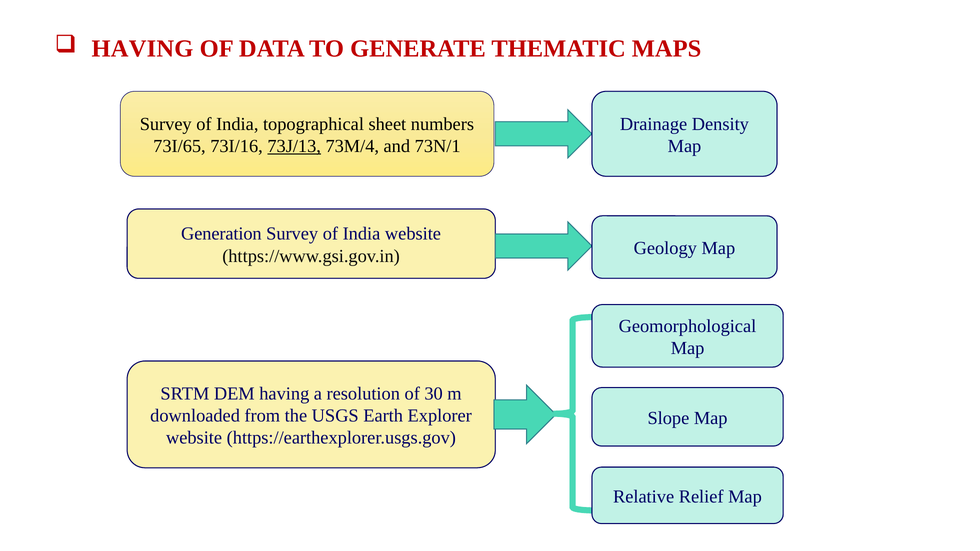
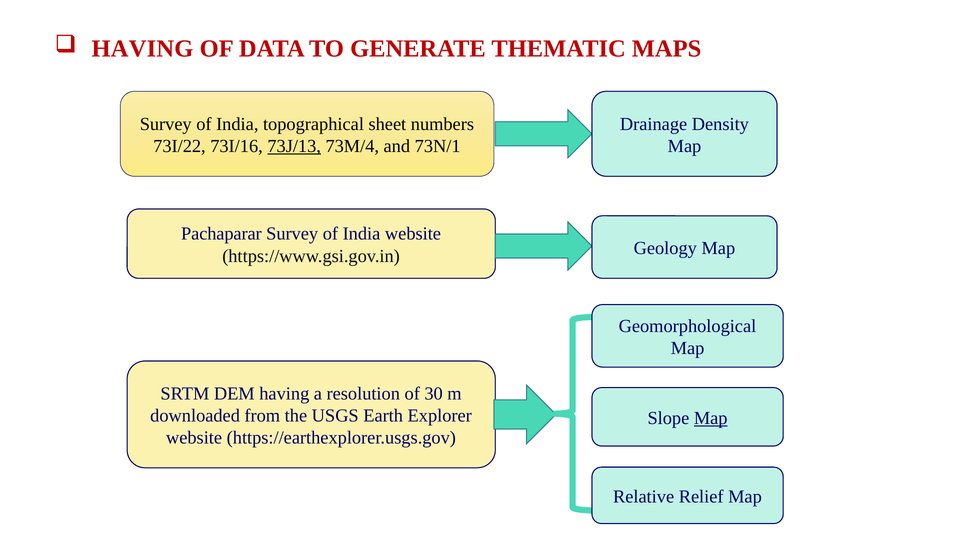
73I/65: 73I/65 -> 73I/22
Generation: Generation -> Pachaparar
Map at (711, 418) underline: none -> present
